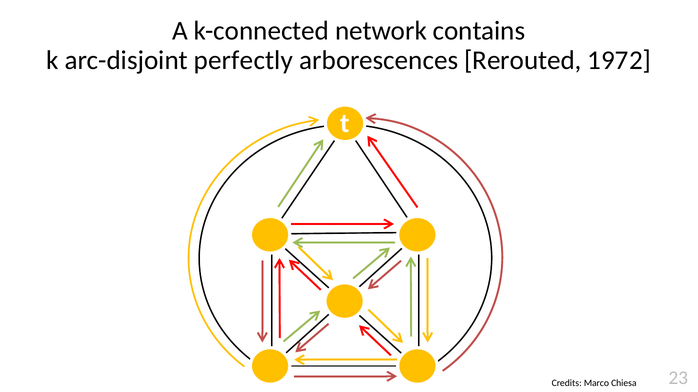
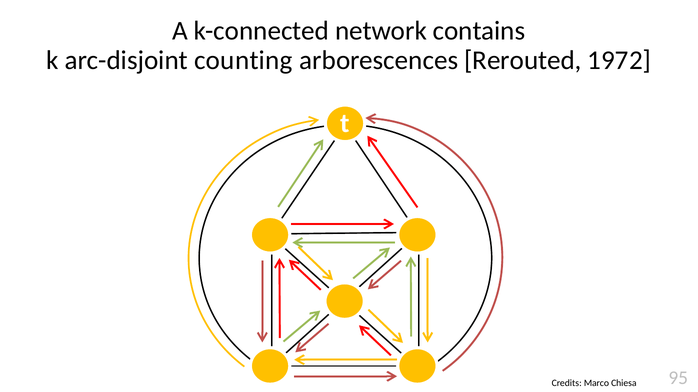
perfectly: perfectly -> counting
23: 23 -> 95
